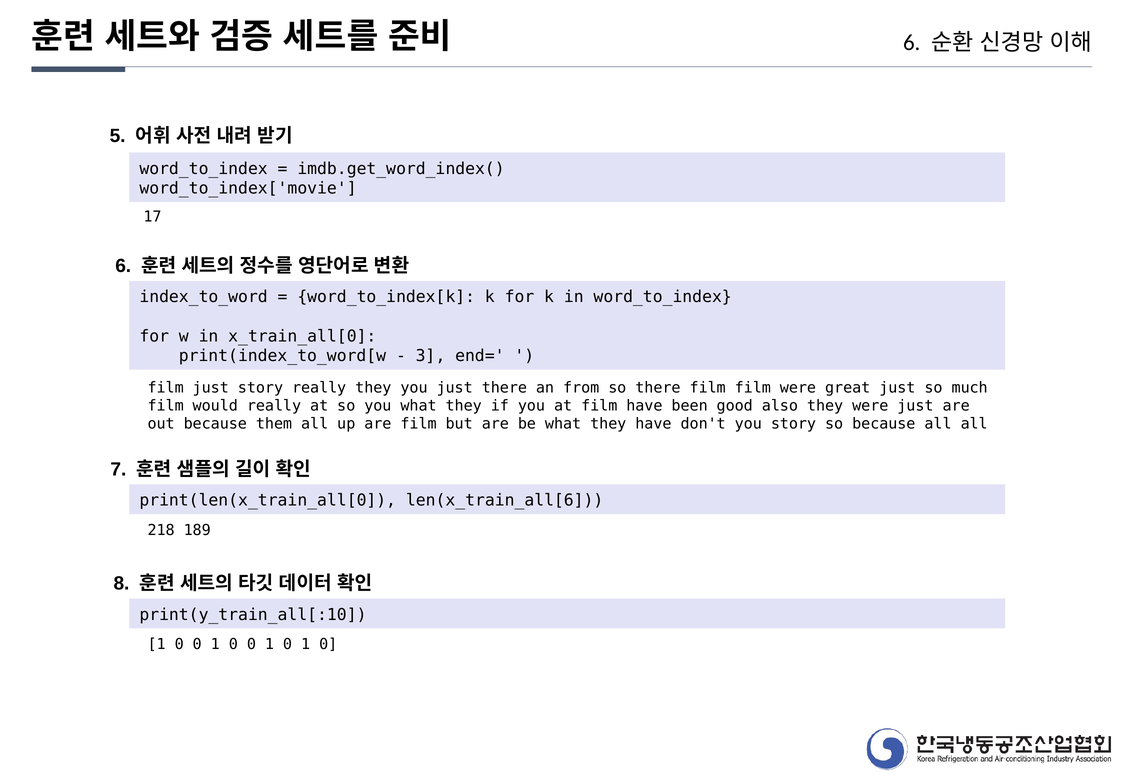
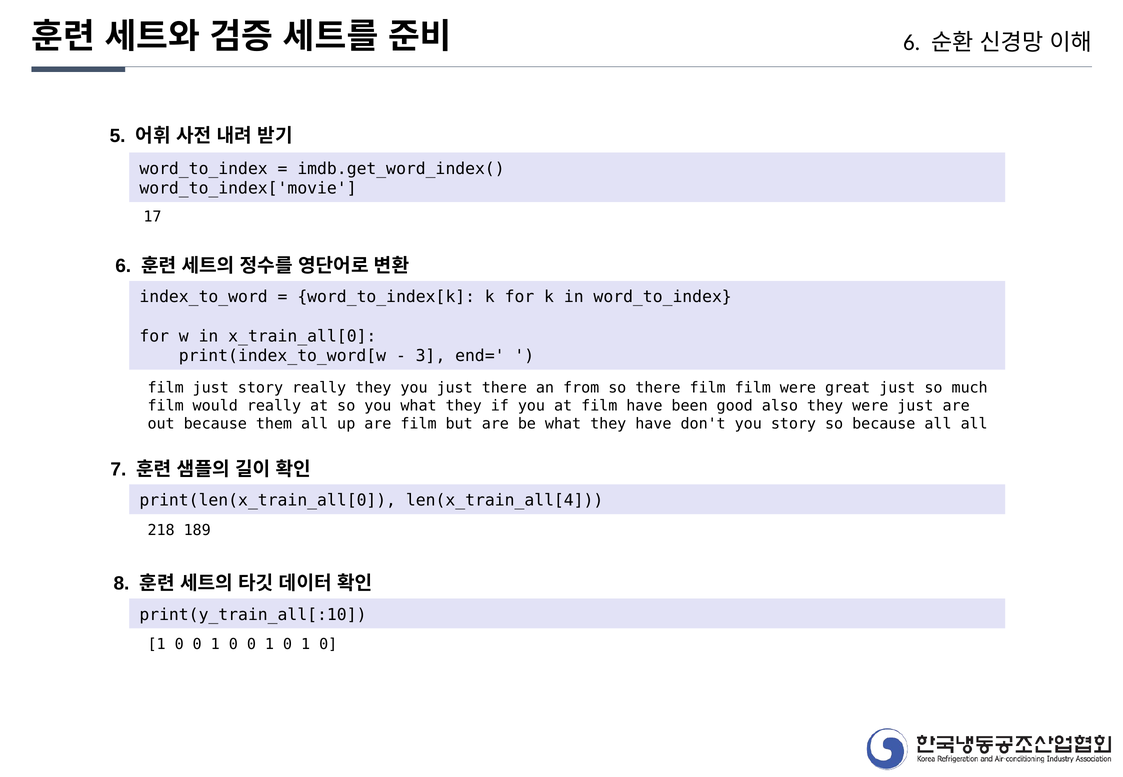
len(x_train_all[6: len(x_train_all[6 -> len(x_train_all[4
